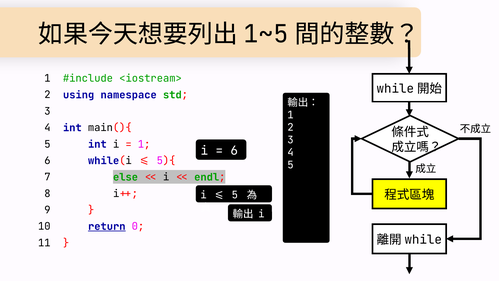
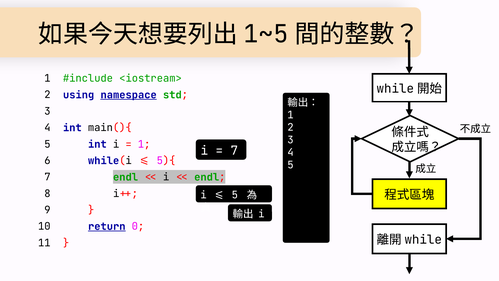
namespace underline: none -> present
6 at (234, 151): 6 -> 7
7 else: else -> endl
